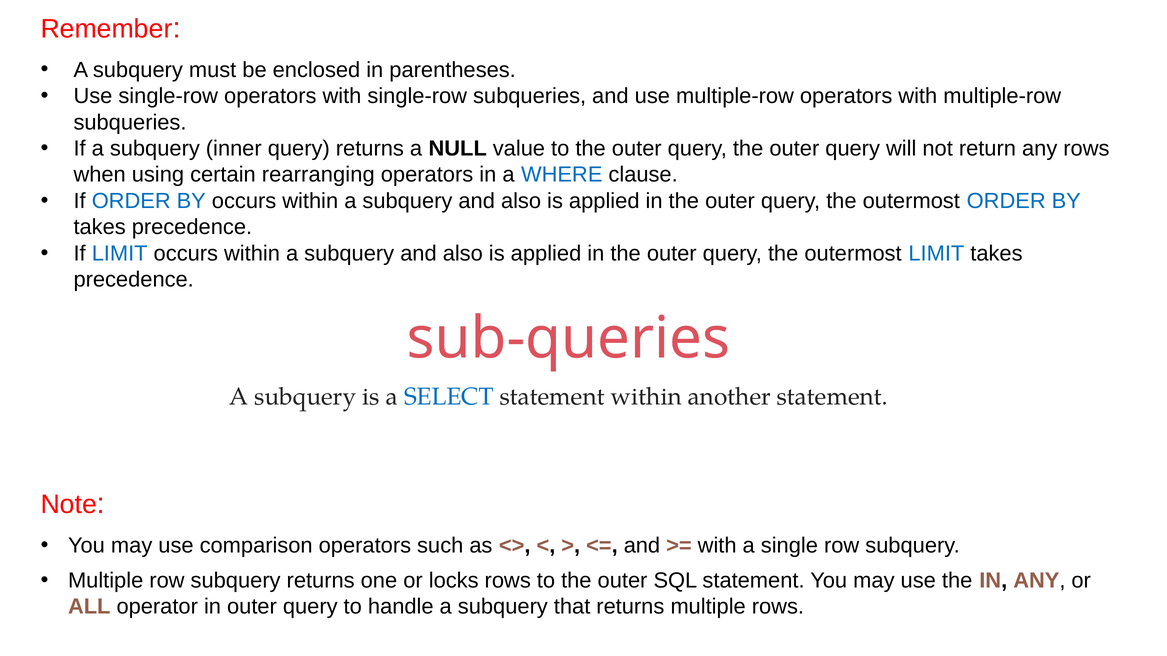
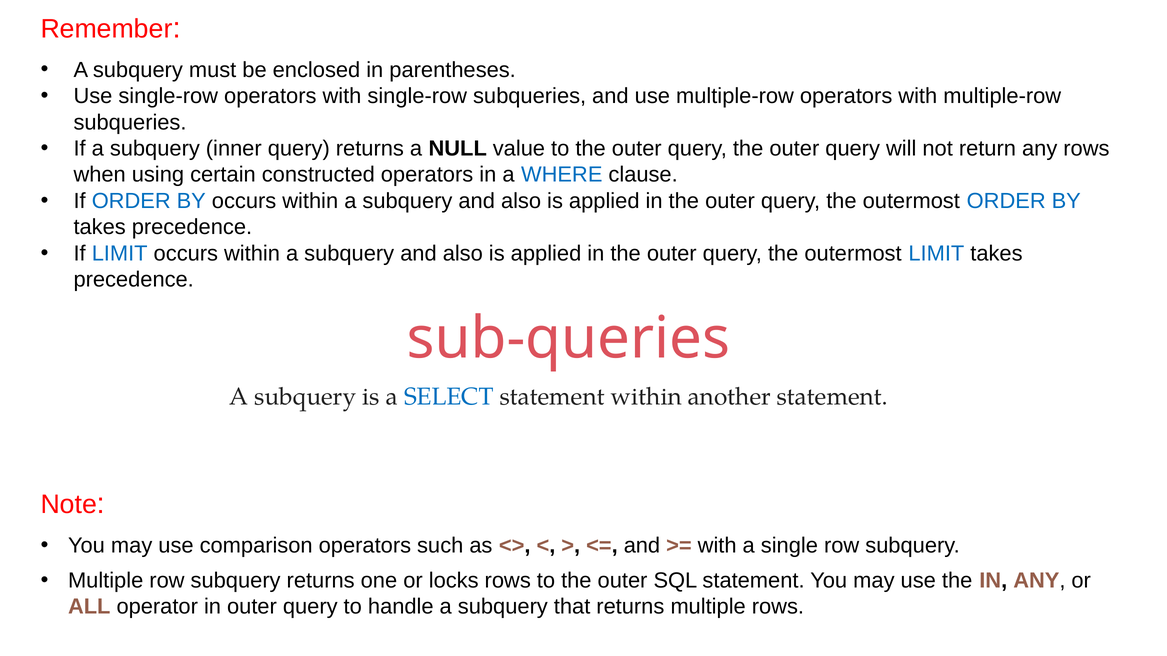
rearranging: rearranging -> constructed
